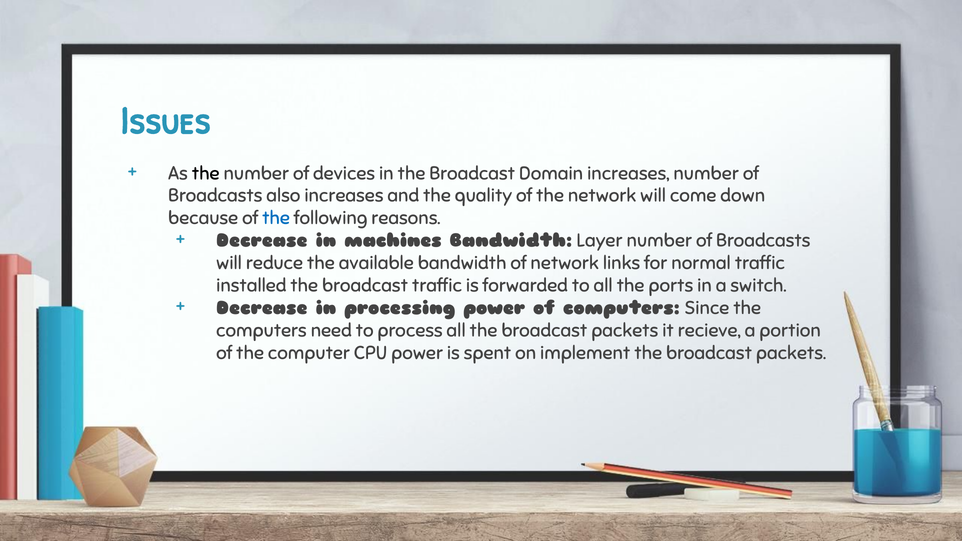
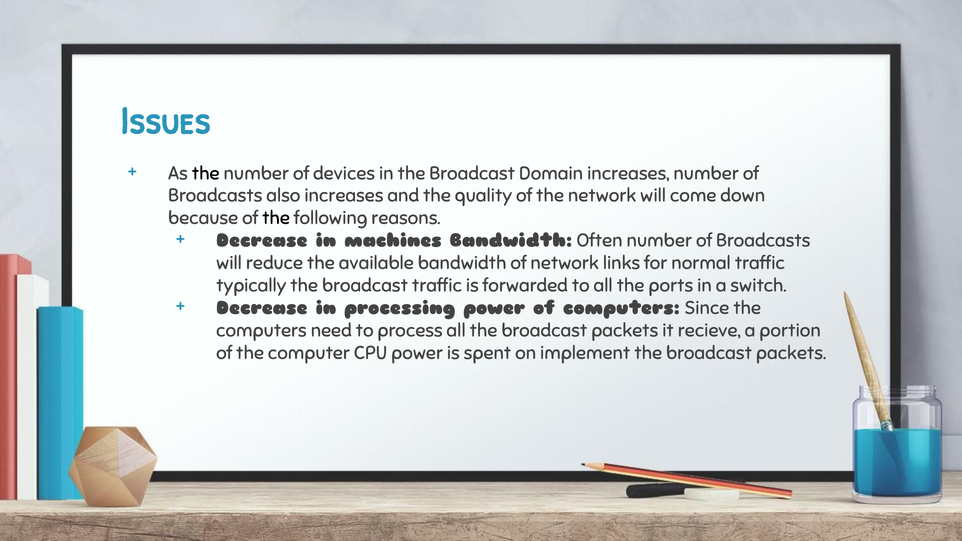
the at (276, 218) colour: blue -> black
Layer: Layer -> Often
installed: installed -> typically
